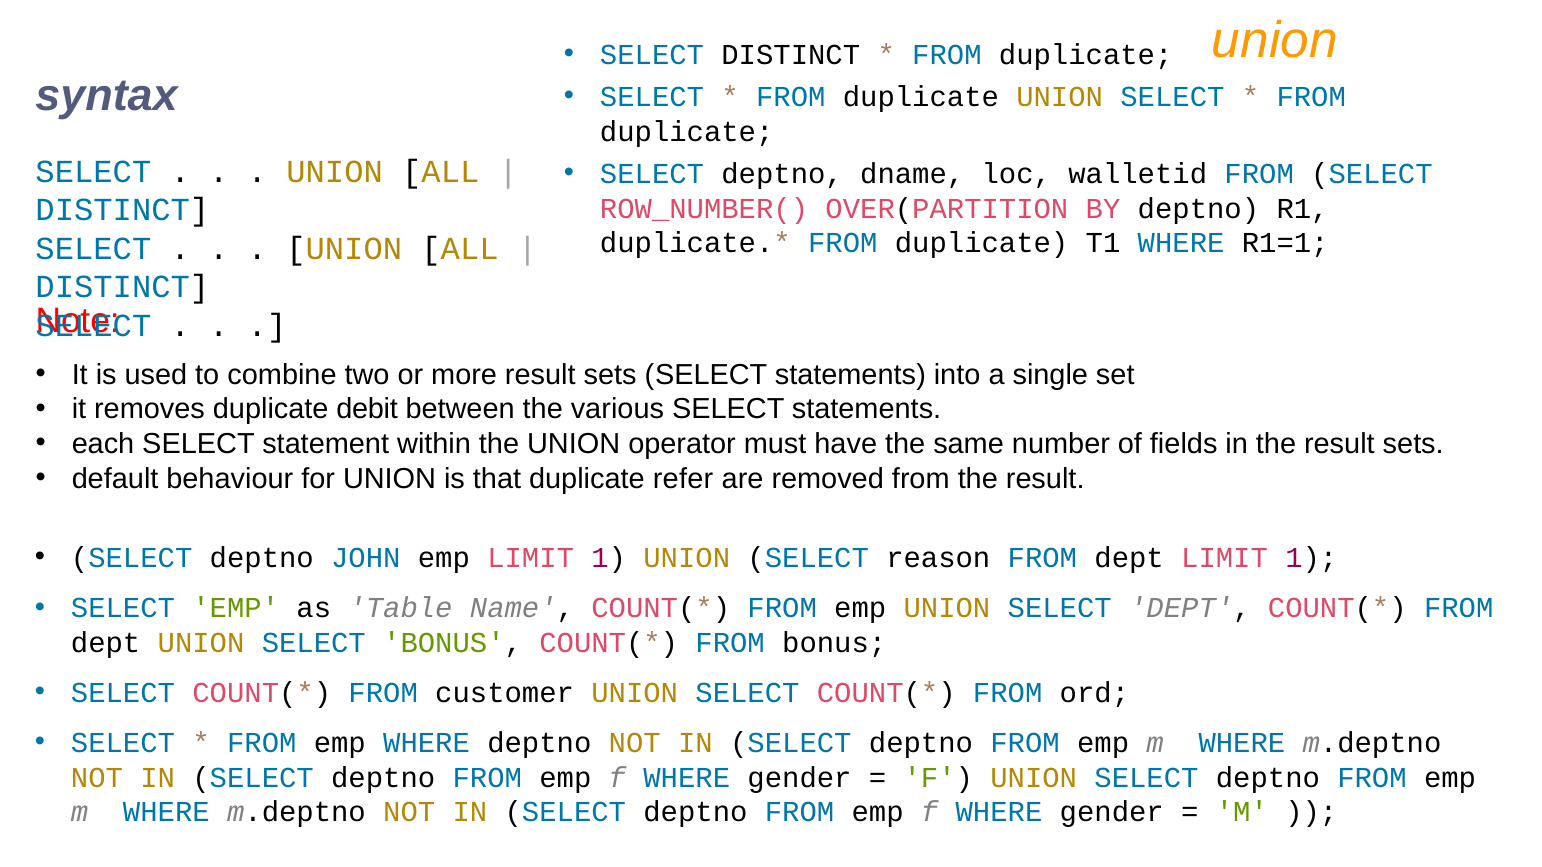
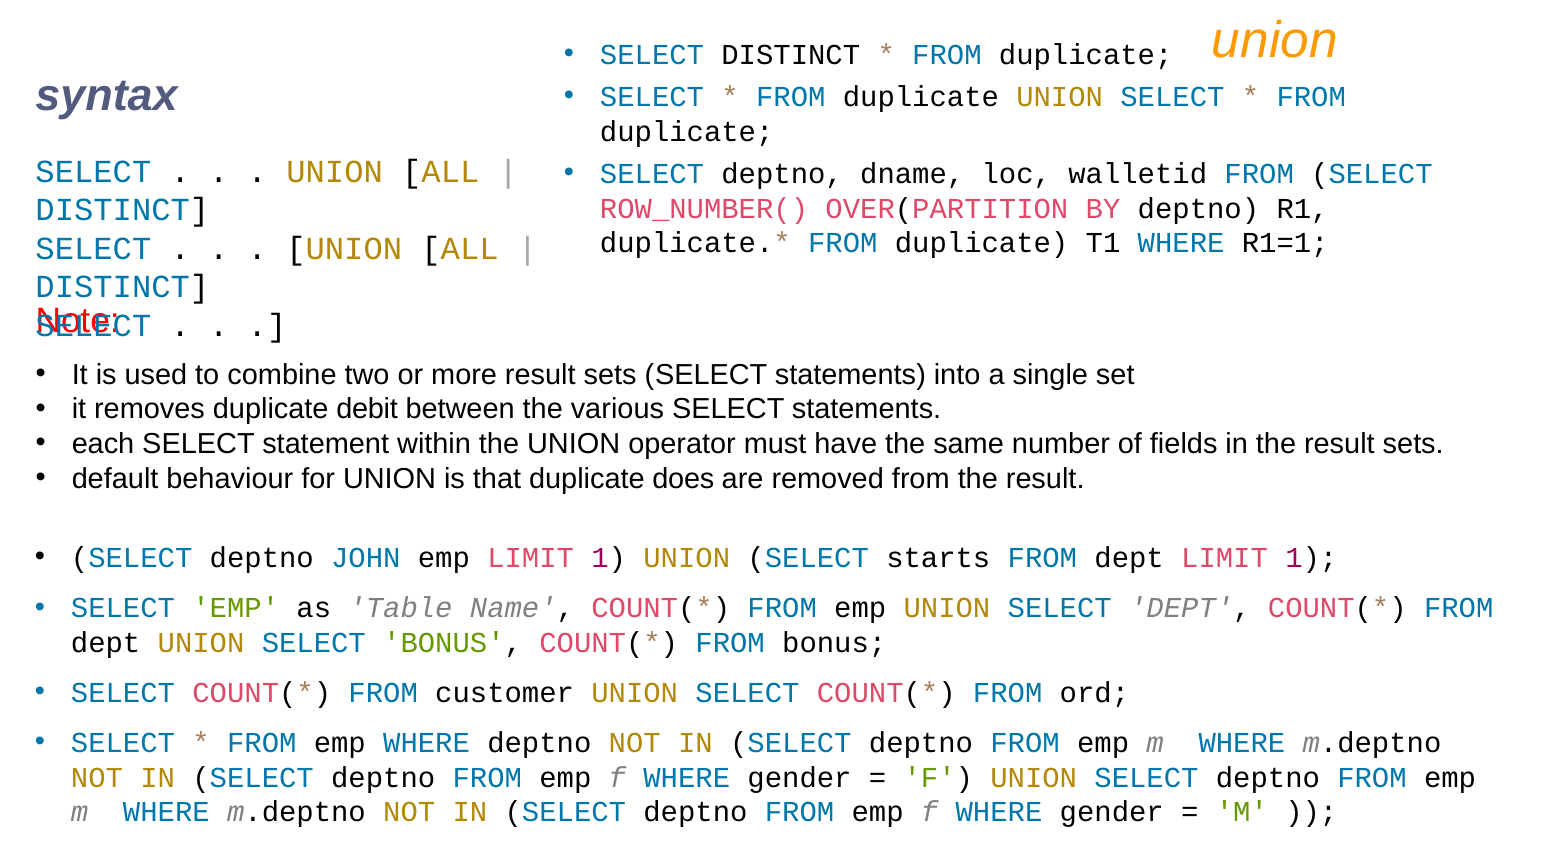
refer: refer -> does
reason: reason -> starts
